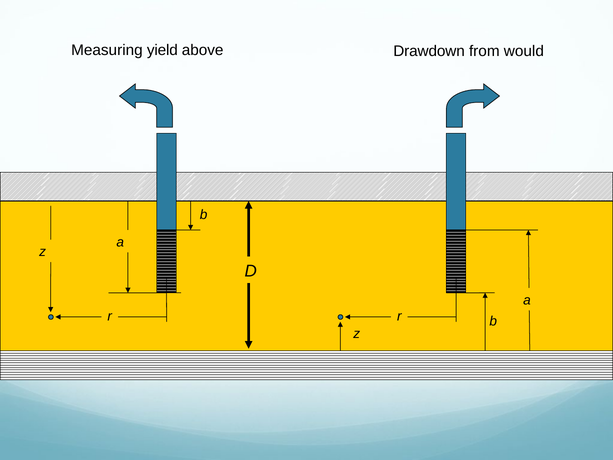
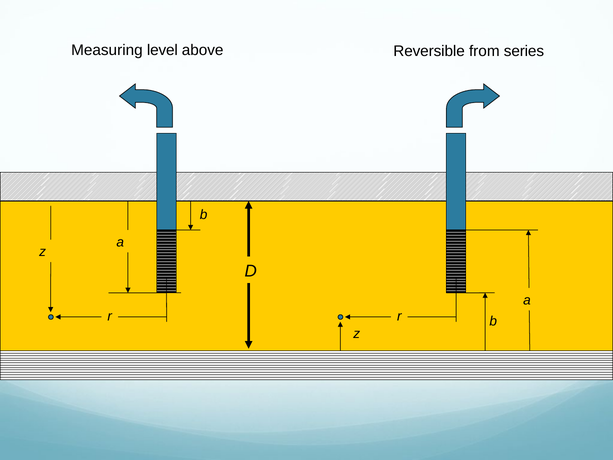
yield: yield -> level
Drawdown: Drawdown -> Reversible
would: would -> series
